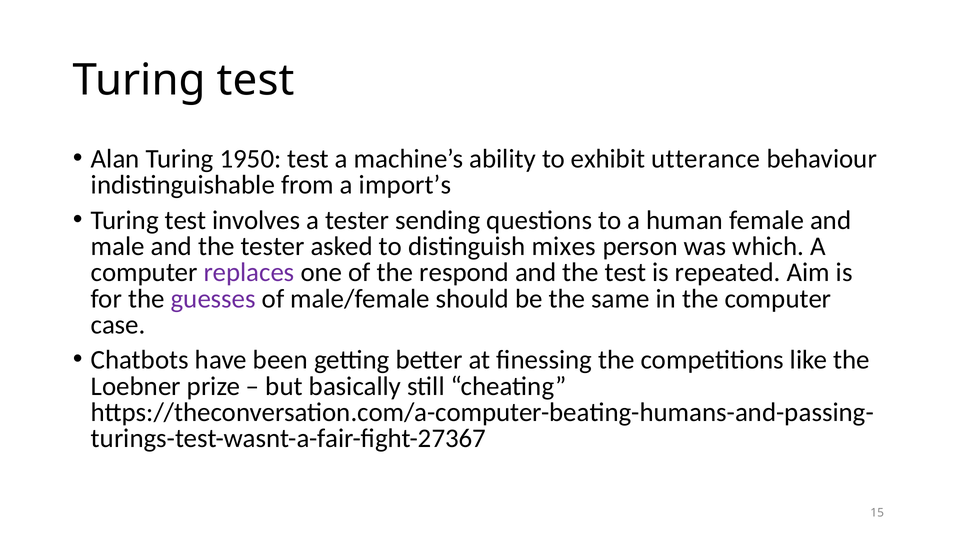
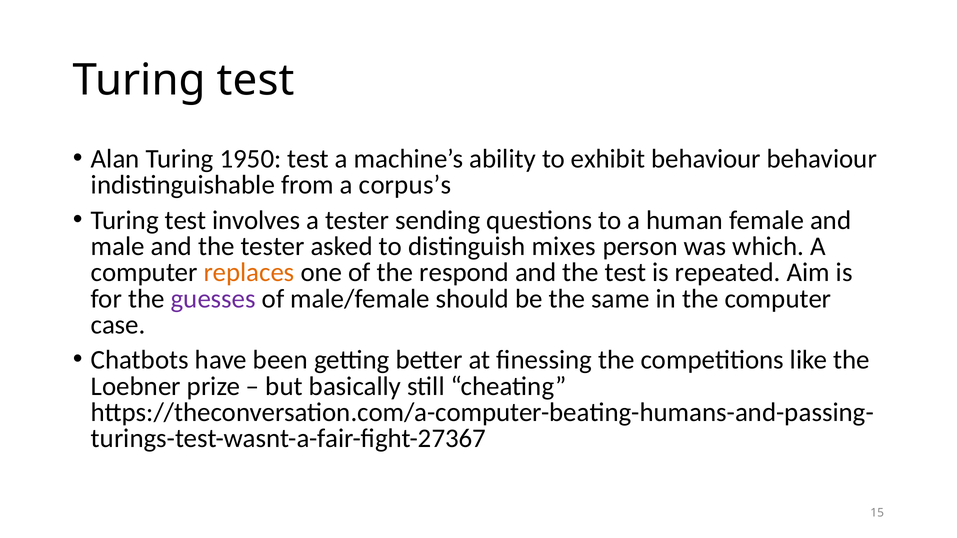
exhibit utterance: utterance -> behaviour
import’s: import’s -> corpus’s
replaces colour: purple -> orange
